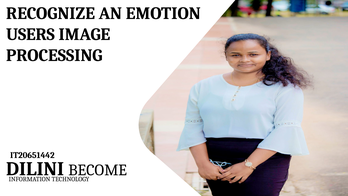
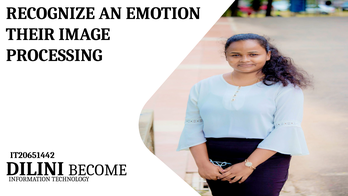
USERS: USERS -> THEIR
